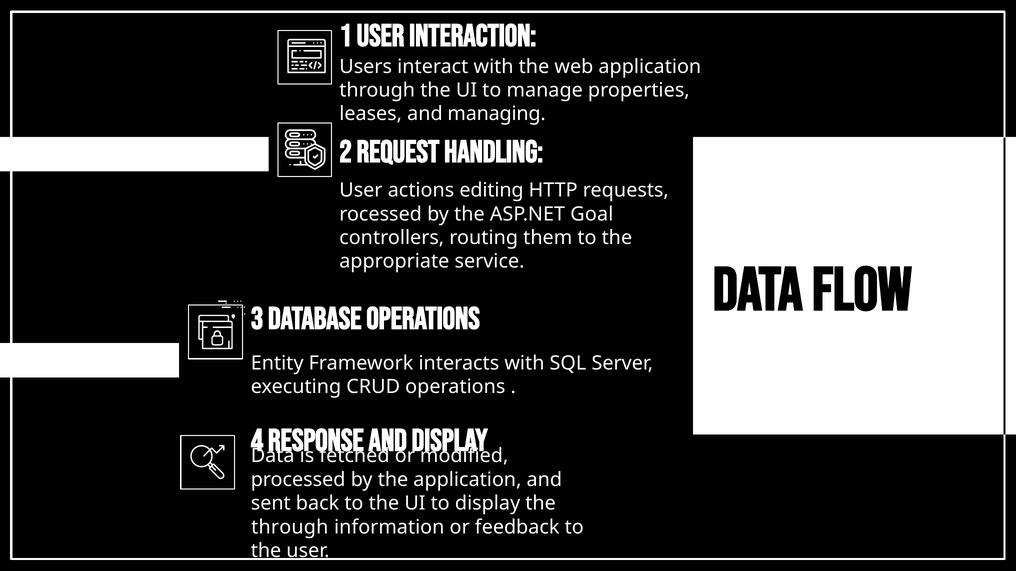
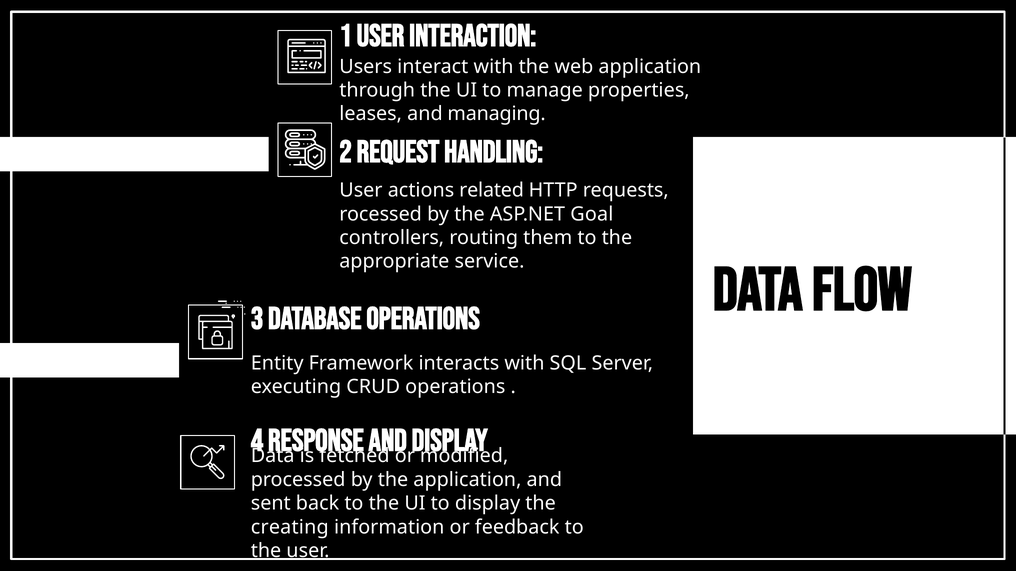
editing: editing -> related
through at (290, 528): through -> creating
